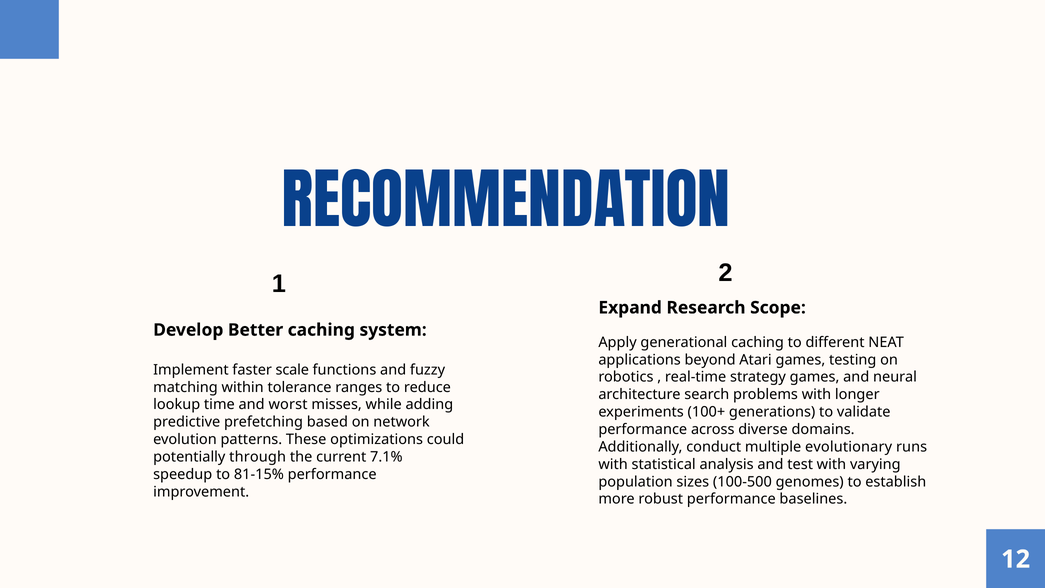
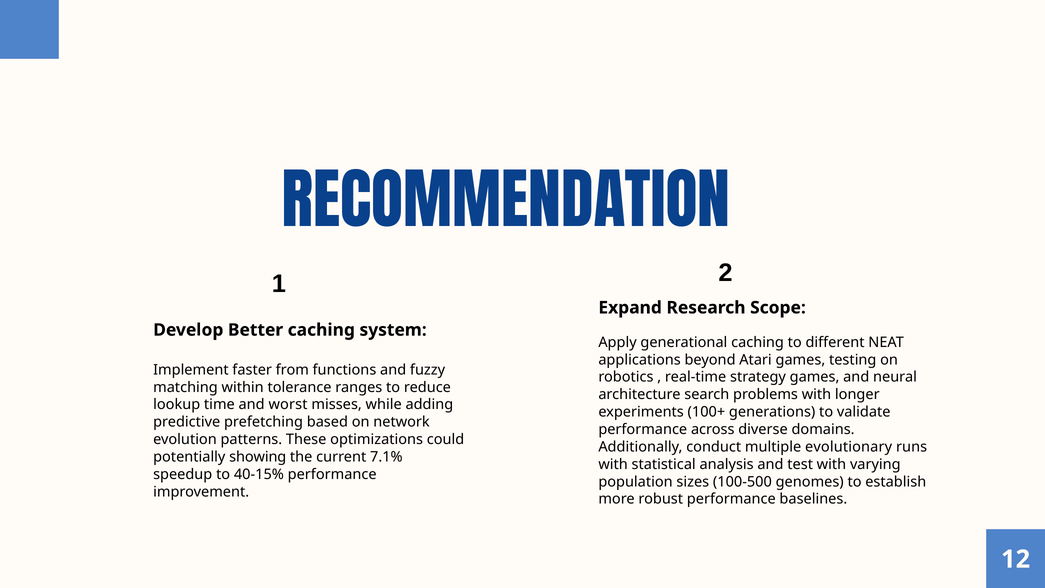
scale: scale -> from
through: through -> showing
81-15%: 81-15% -> 40-15%
